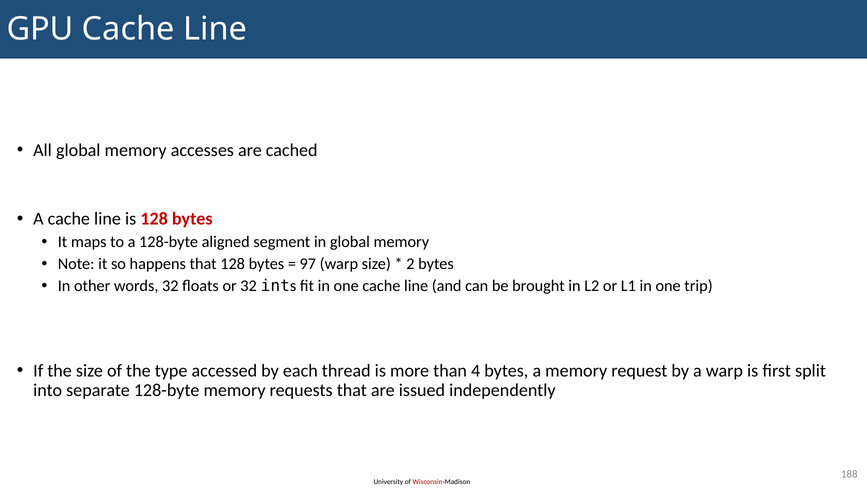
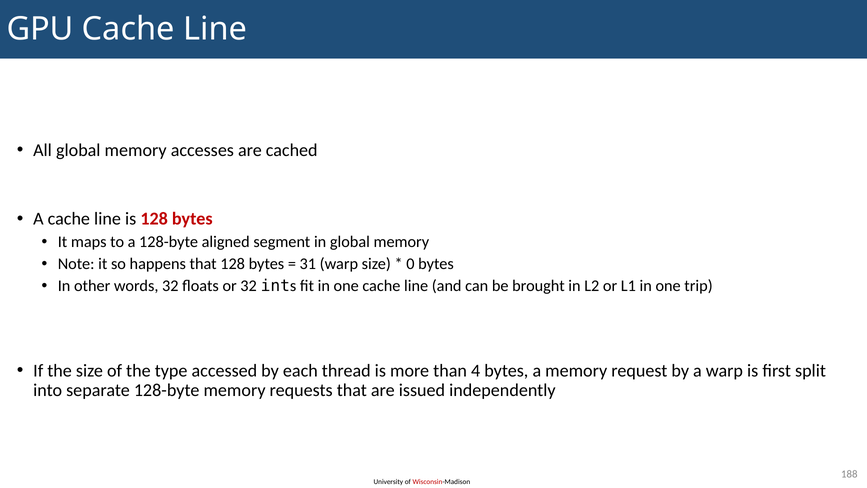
97: 97 -> 31
2: 2 -> 0
